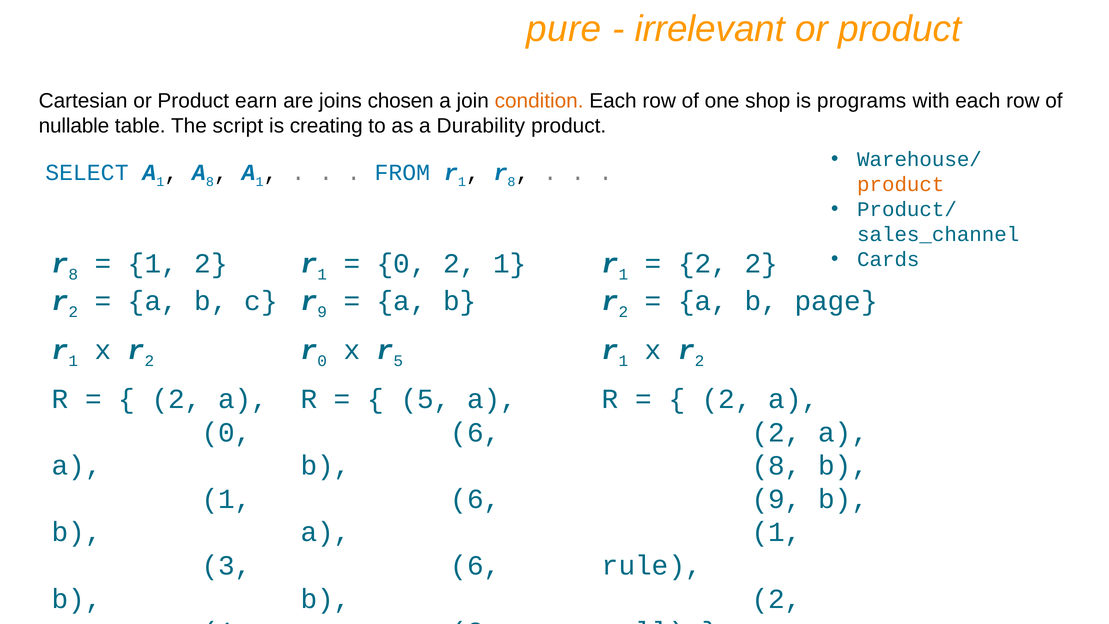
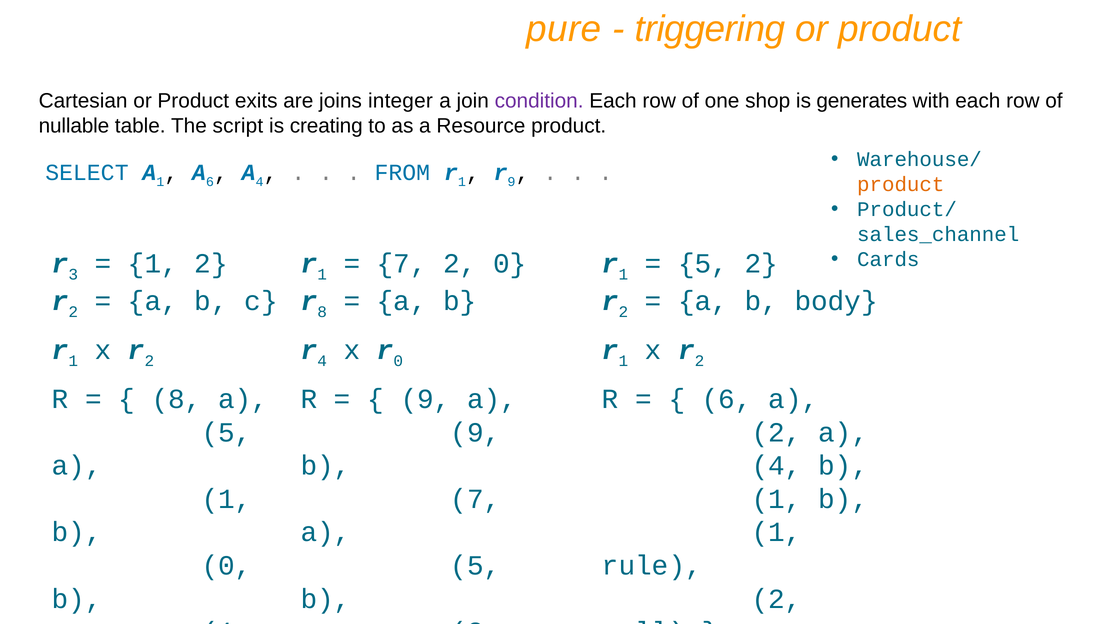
irrelevant: irrelevant -> triggering
earn: earn -> exits
chosen: chosen -> integer
condition colour: orange -> purple
programs: programs -> generates
Durability: Durability -> Resource
8 at (210, 182): 8 -> 6
1 at (260, 182): 1 -> 4
8 at (512, 182): 8 -> 9
8 at (73, 274): 8 -> 3
0 at (402, 263): 0 -> 7
2 1: 1 -> 0
2 at (703, 263): 2 -> 5
r 9: 9 -> 8
page: page -> body
r 0: 0 -> 4
r 5: 5 -> 0
2 at (177, 399): 2 -> 8
5 at (425, 399): 5 -> 9
2 at (727, 399): 2 -> 6
0 at (226, 432): 0 -> 5
6 at (475, 432): 6 -> 9
8 at (777, 466): 8 -> 4
6 at (475, 499): 6 -> 7
9 at (777, 499): 9 -> 1
3 at (226, 565): 3 -> 0
6 at (475, 565): 6 -> 5
